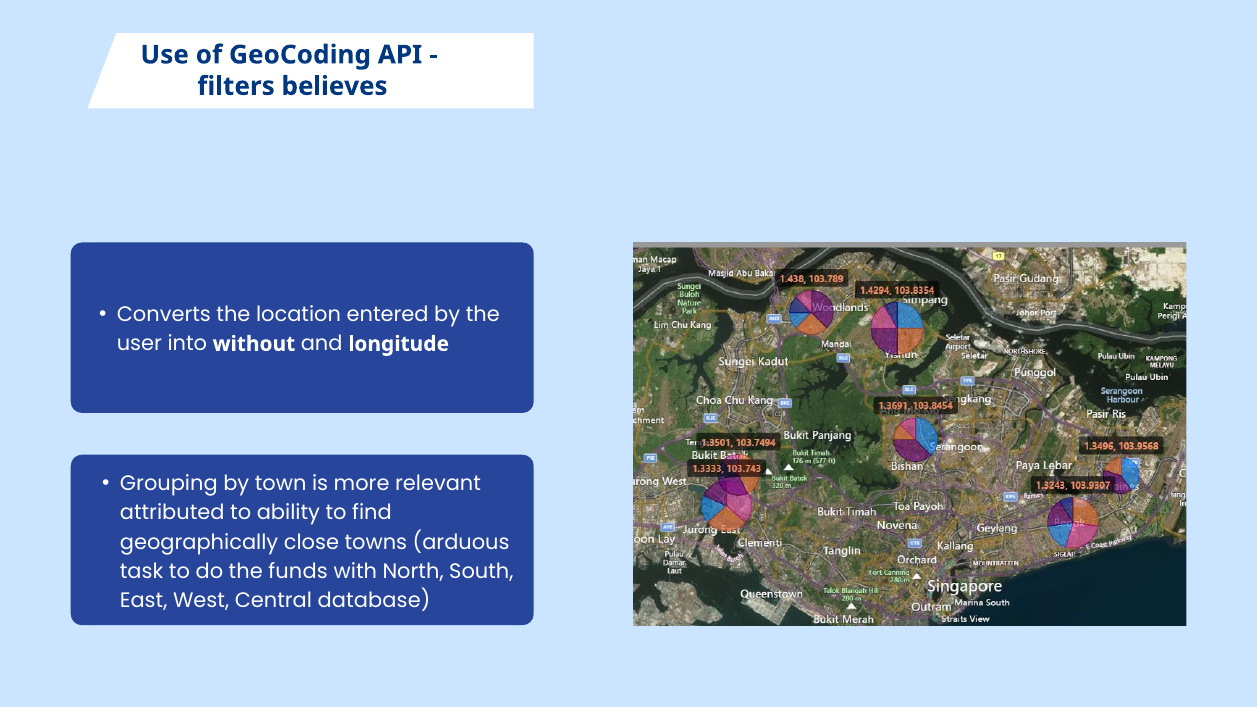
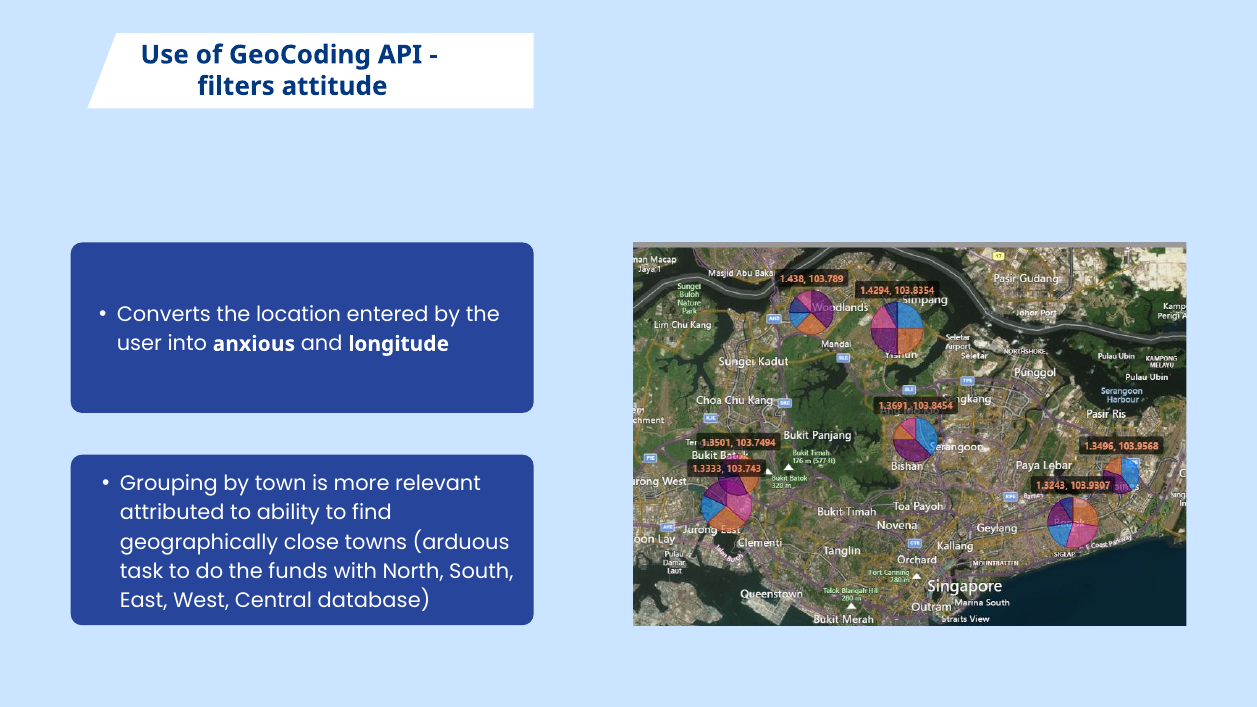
believes: believes -> attitude
without: without -> anxious
